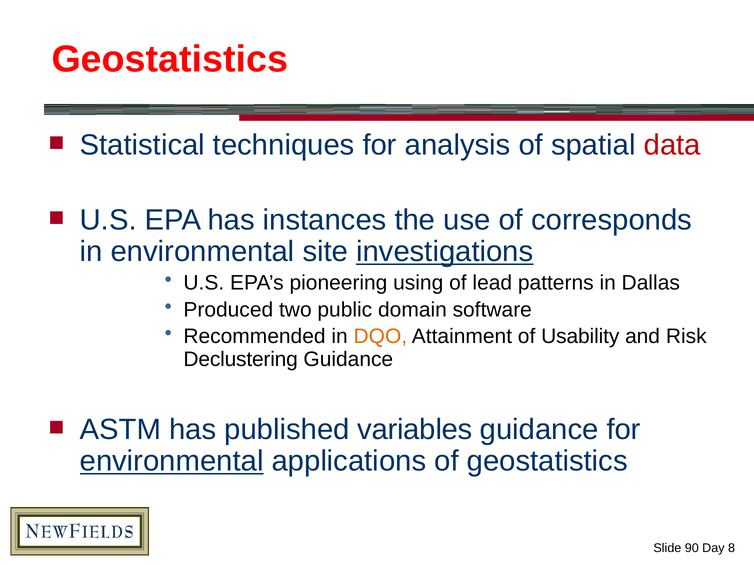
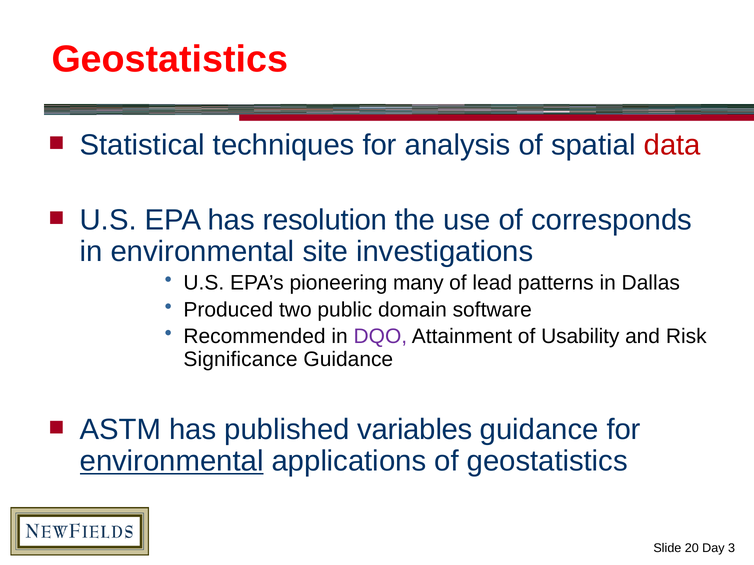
instances: instances -> resolution
investigations underline: present -> none
using: using -> many
DQO colour: orange -> purple
Declustering: Declustering -> Significance
90: 90 -> 20
8: 8 -> 3
